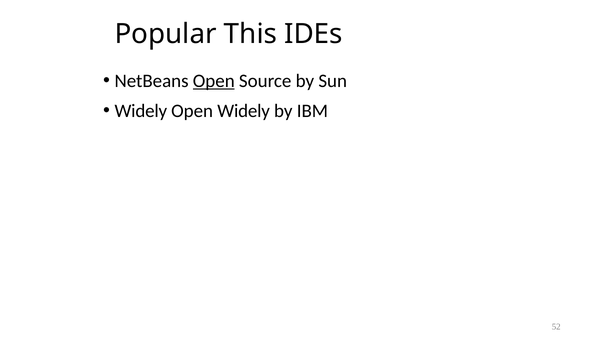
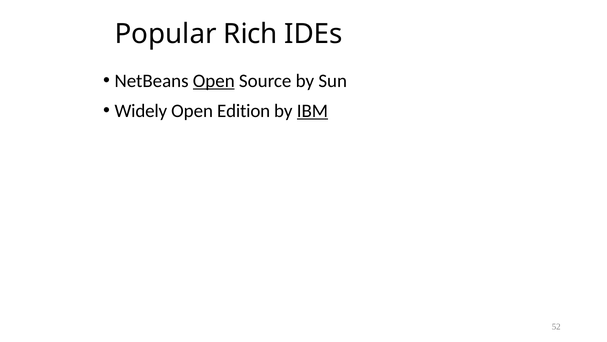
This: This -> Rich
Open Widely: Widely -> Edition
IBM underline: none -> present
